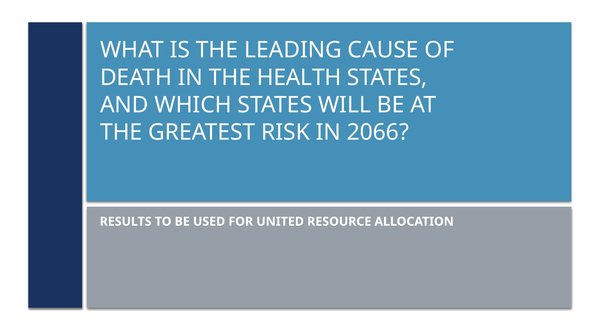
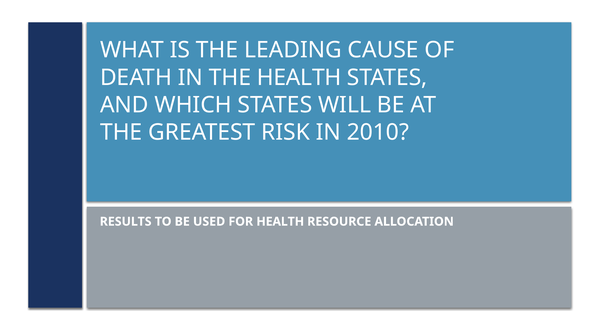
2066: 2066 -> 2010
FOR UNITED: UNITED -> HEALTH
